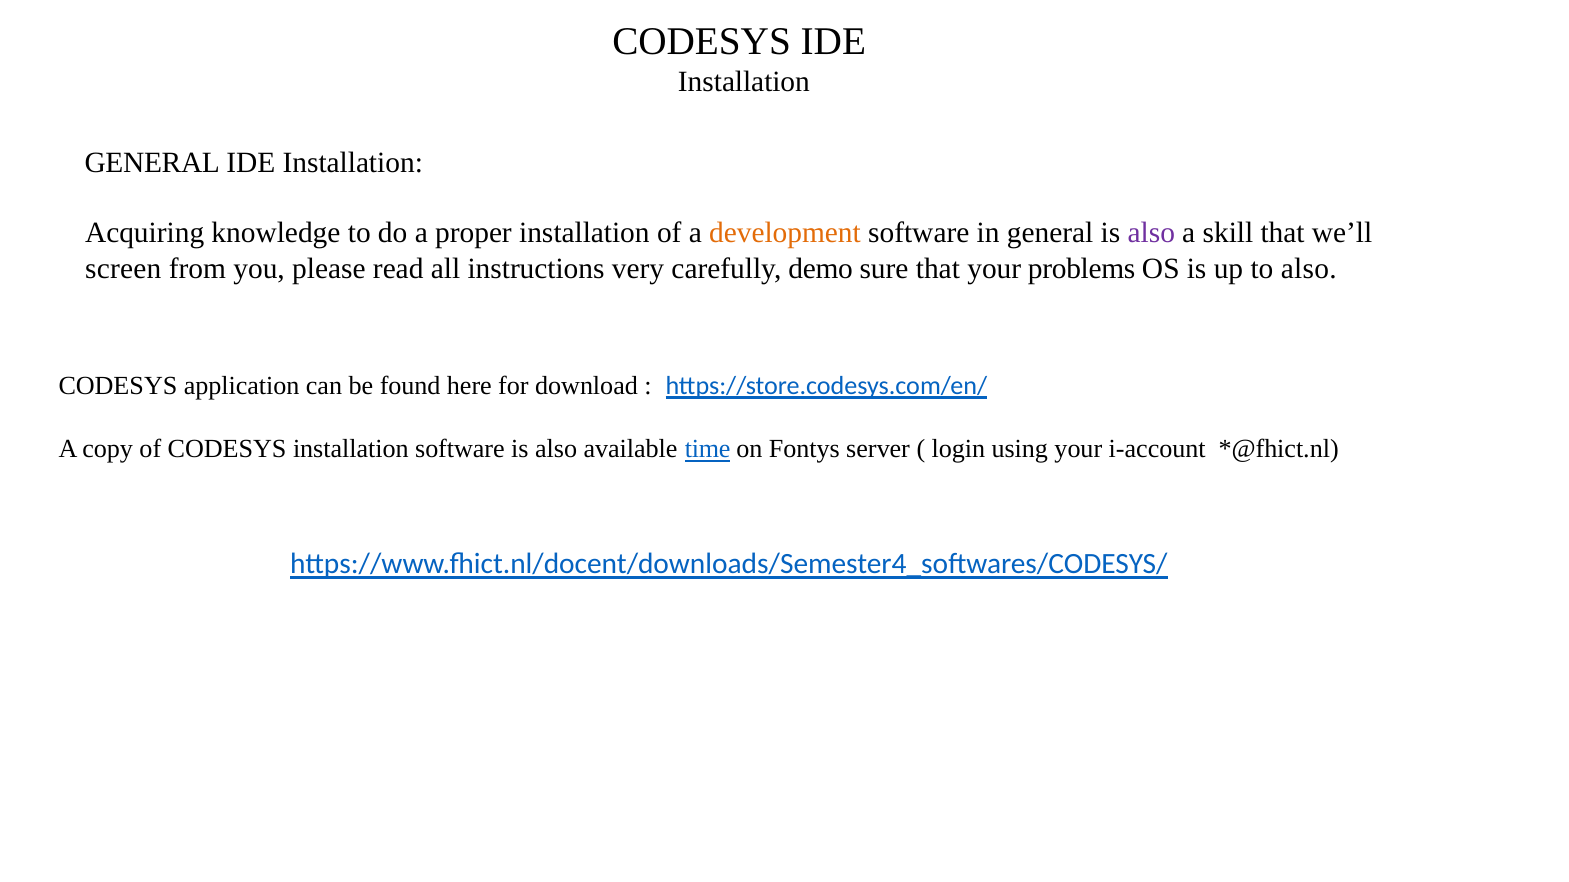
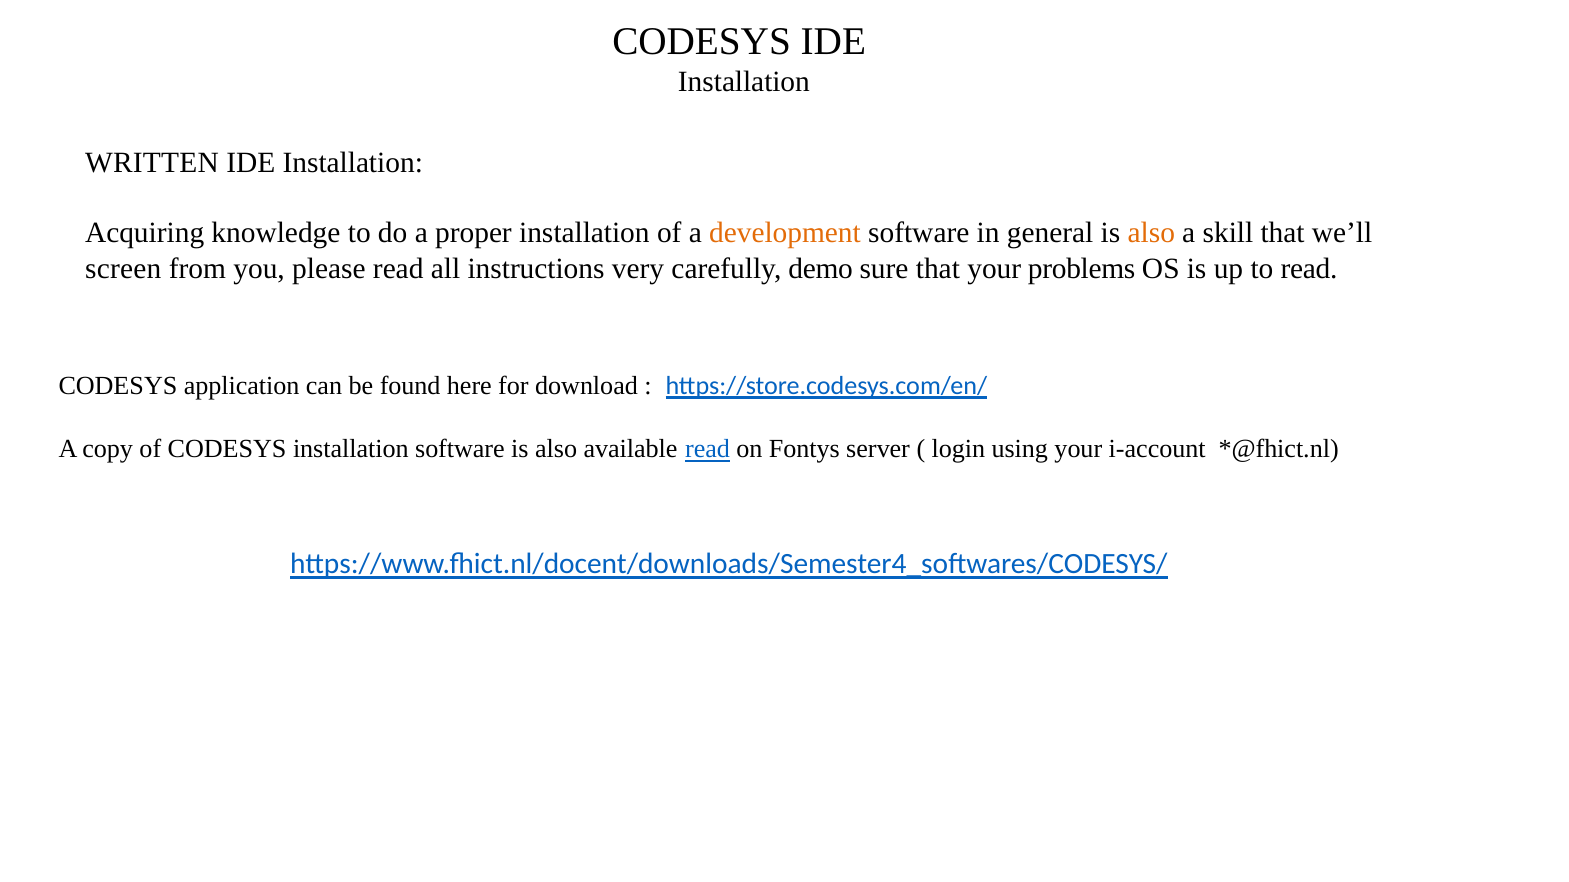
GENERAL at (152, 163): GENERAL -> WRITTEN
also at (1151, 233) colour: purple -> orange
to also: also -> read
available time: time -> read
